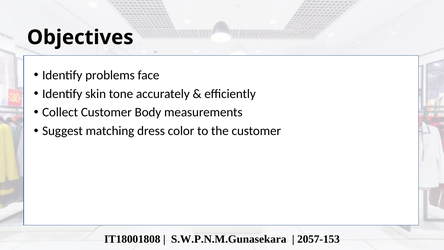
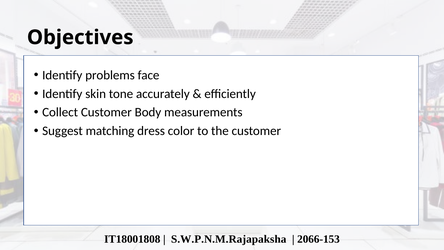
S.W.P.N.M.Gunasekara: S.W.P.N.M.Gunasekara -> S.W.P.N.M.Rajapaksha
2057-153: 2057-153 -> 2066-153
